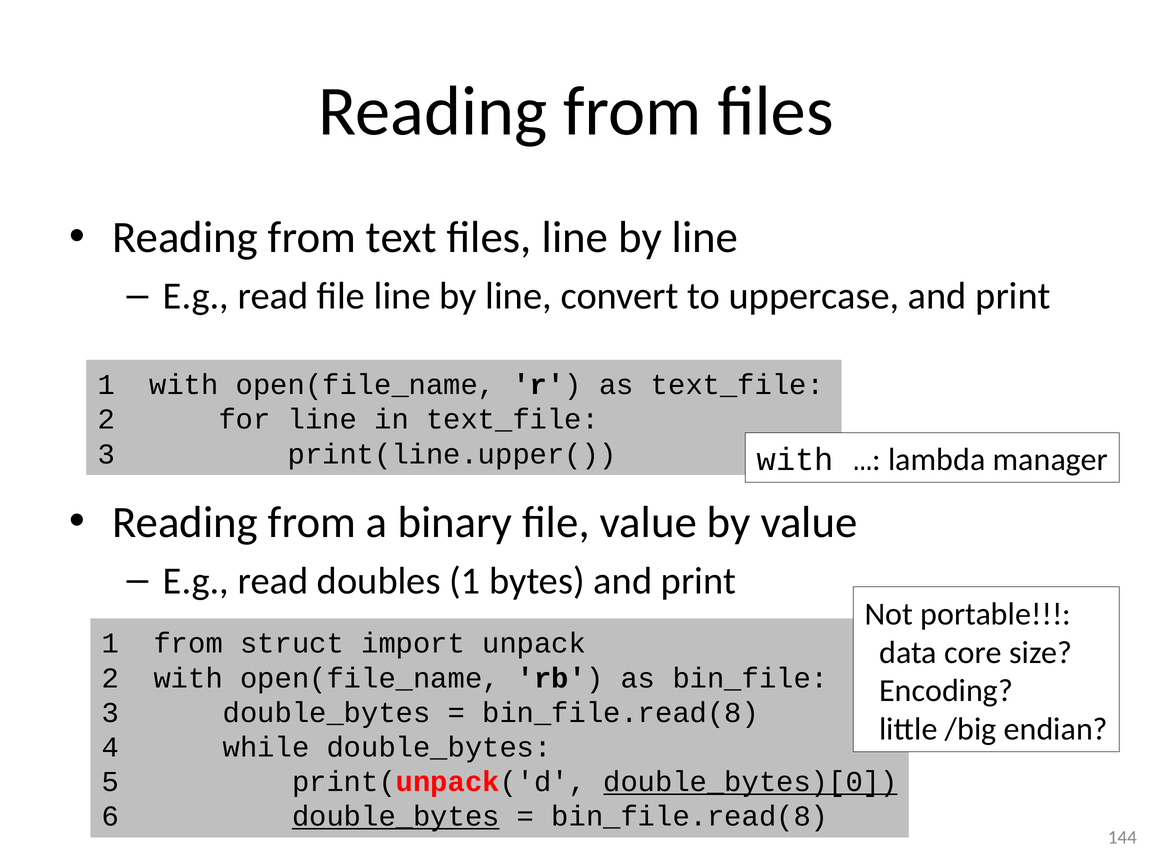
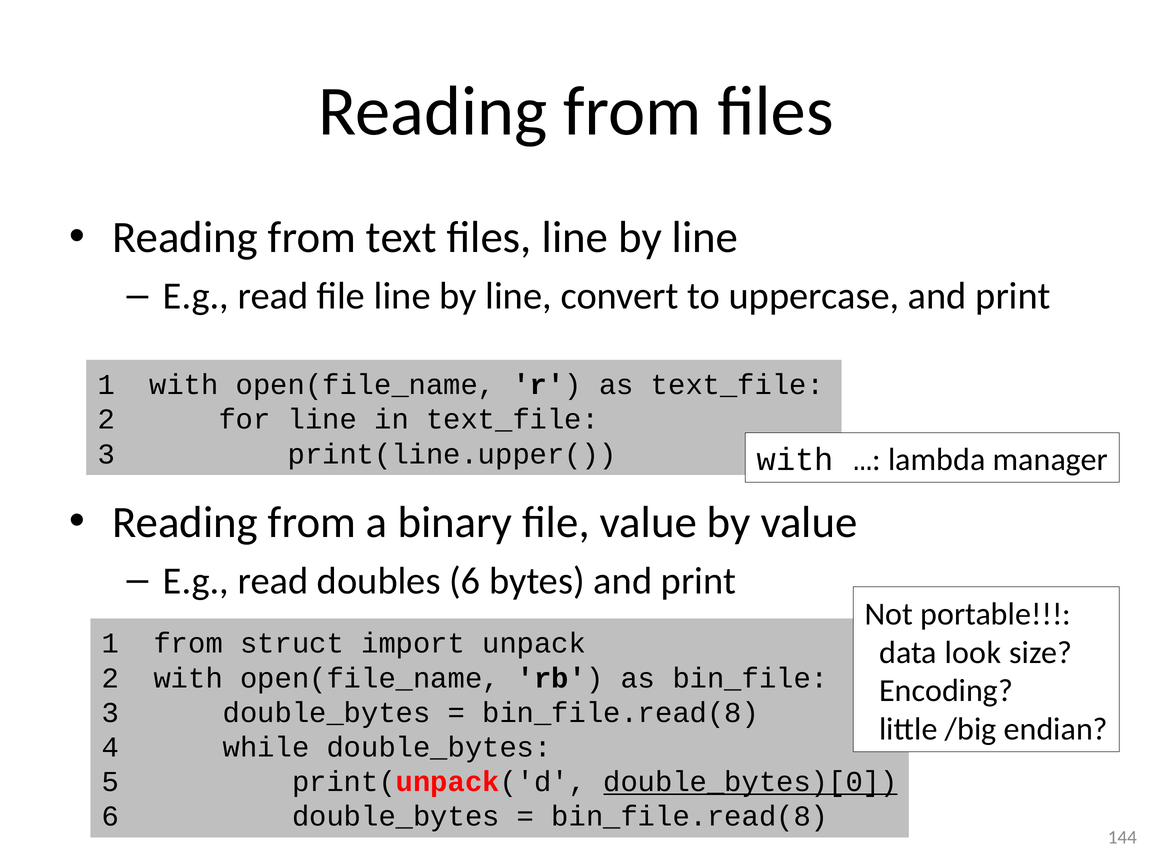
doubles 1: 1 -> 6
core: core -> look
double_bytes at (396, 816) underline: present -> none
